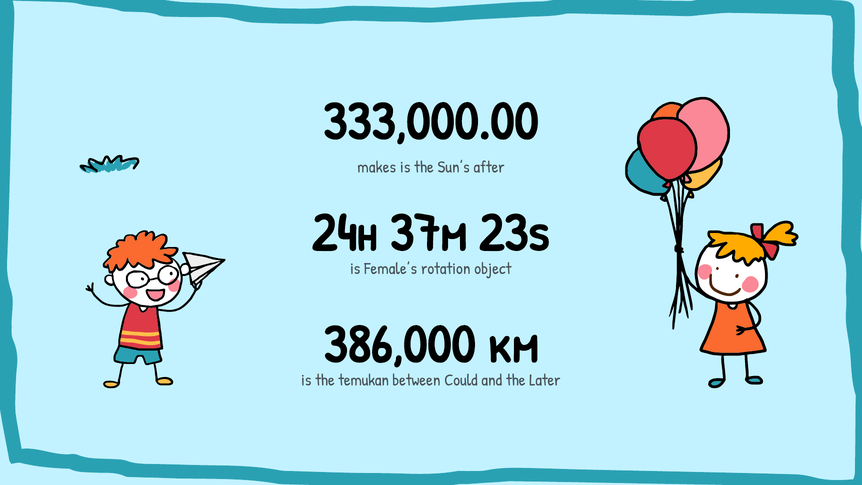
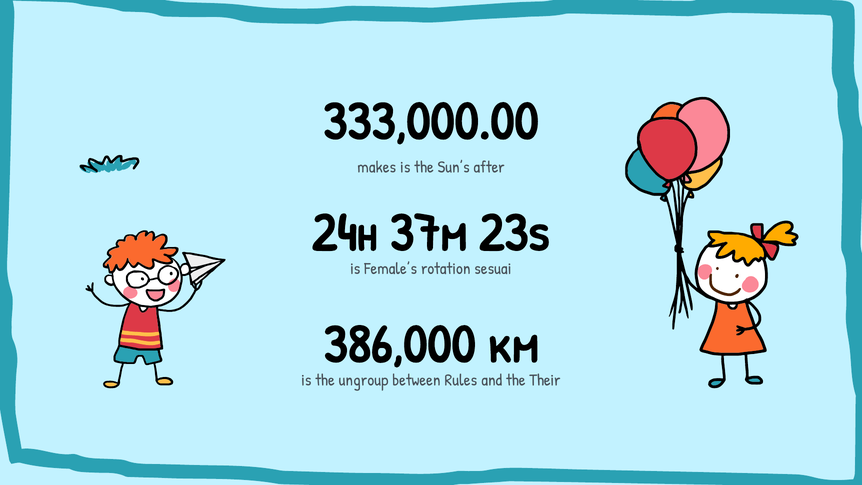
object: object -> sesuai
temukan: temukan -> ungroup
Could: Could -> Rules
Later: Later -> Their
